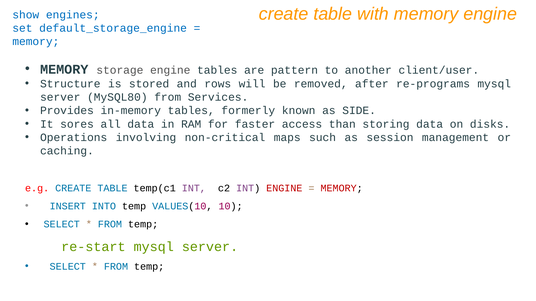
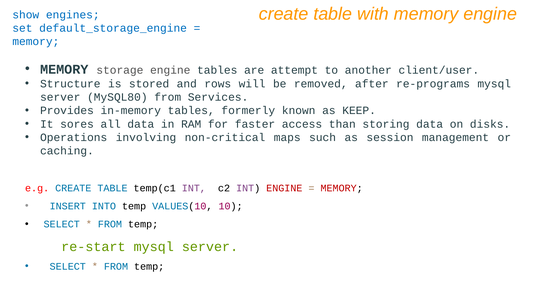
pattern: pattern -> attempt
SIDE: SIDE -> KEEP
